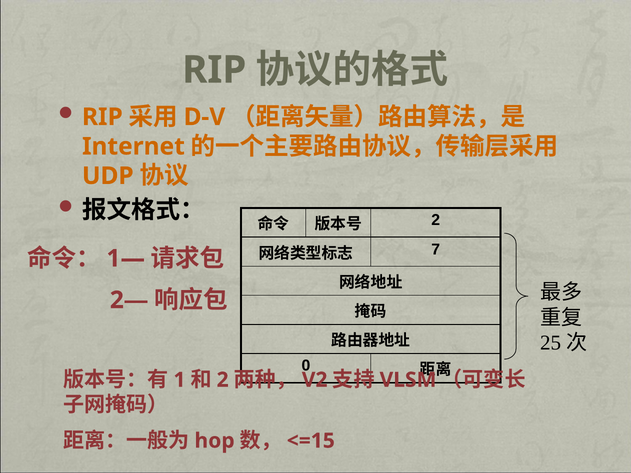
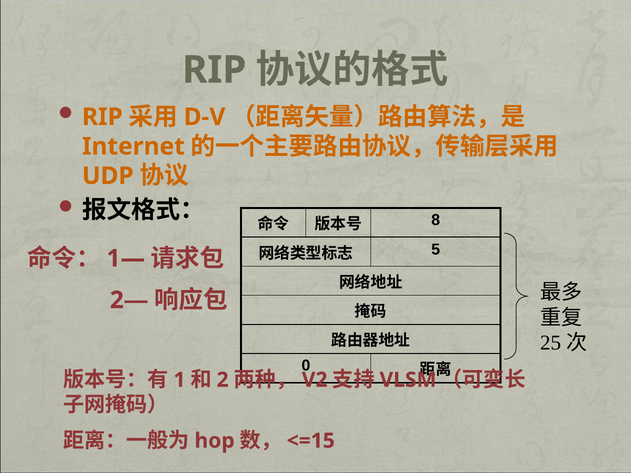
2 at (436, 220): 2 -> 8
7: 7 -> 5
